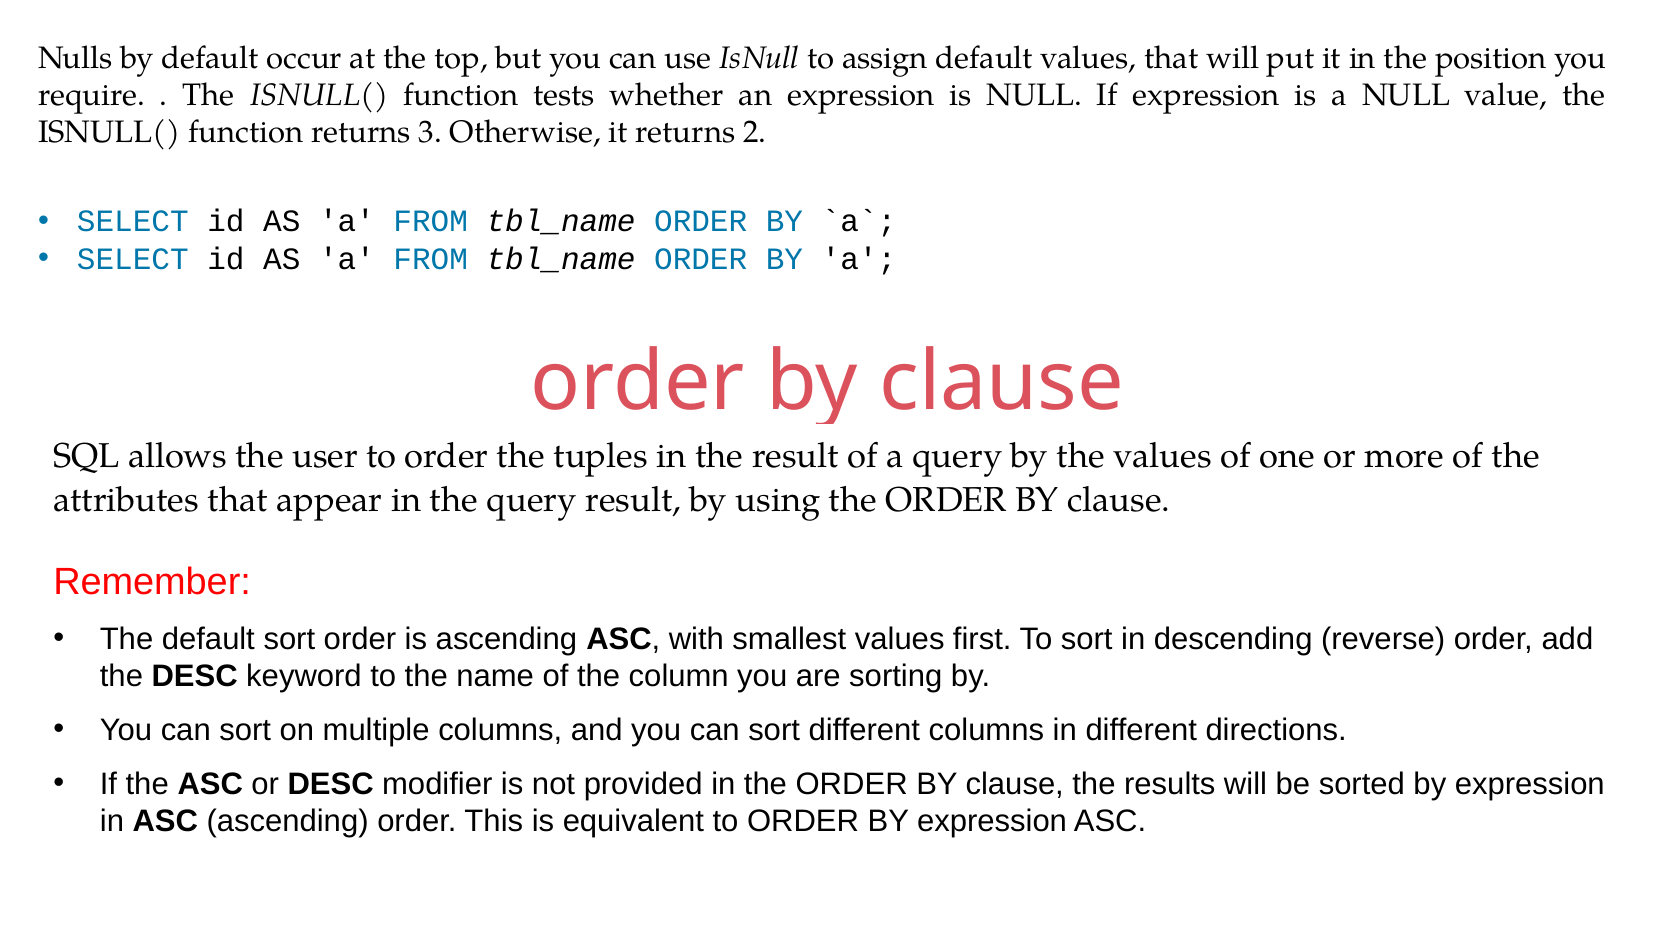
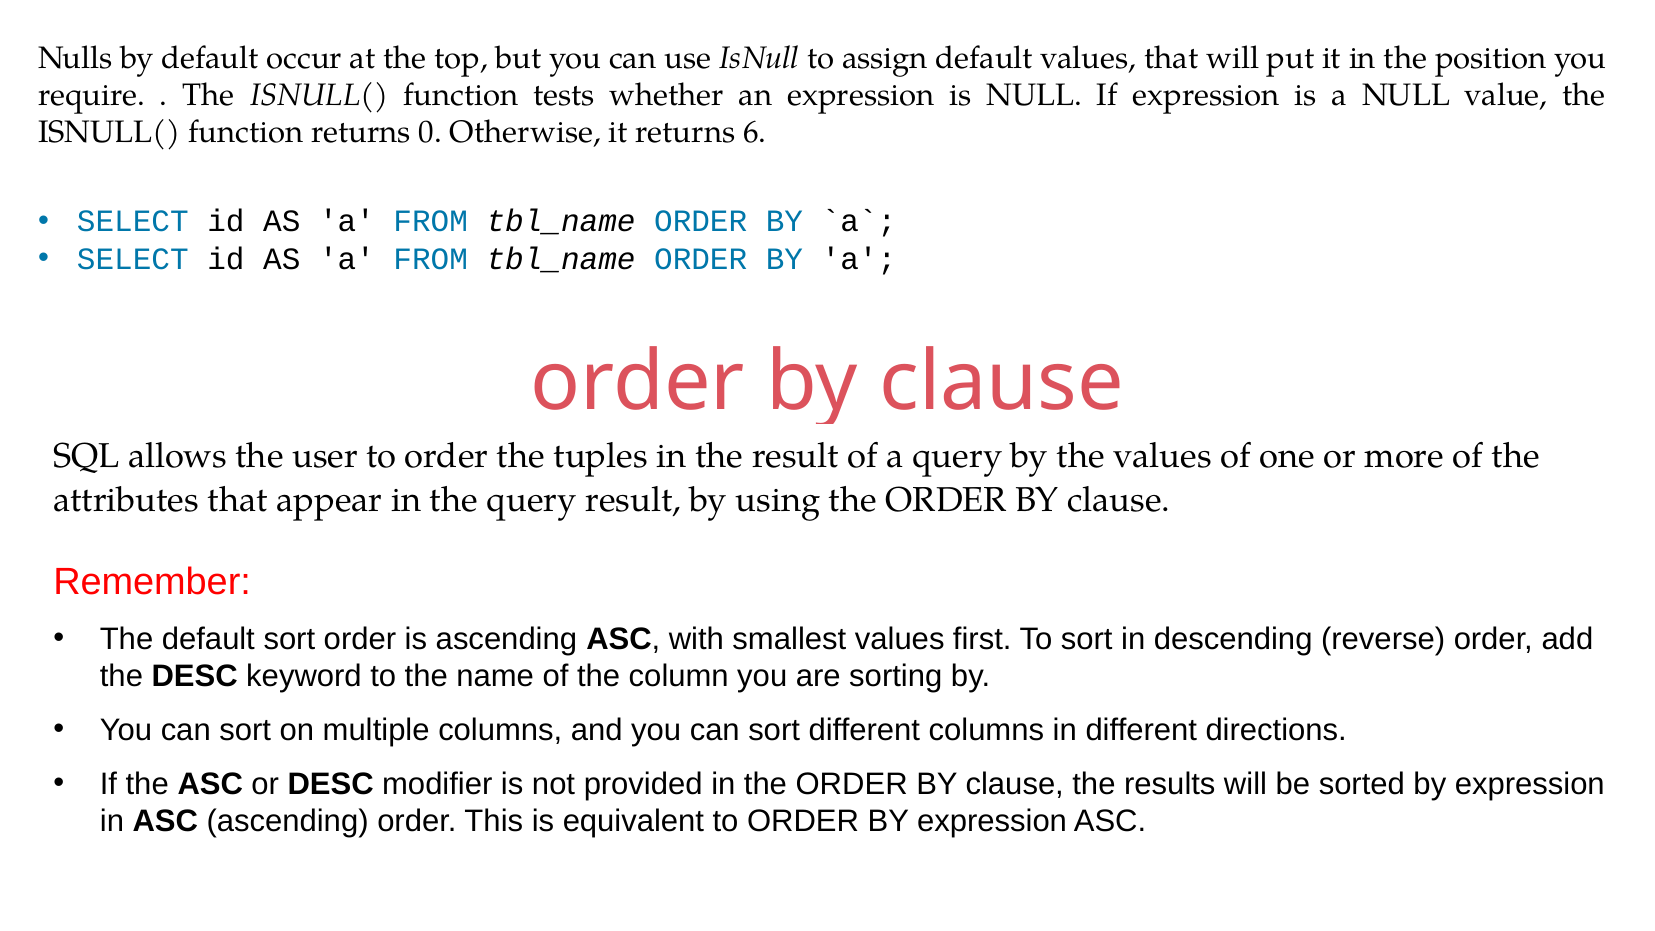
3: 3 -> 0
2: 2 -> 6
